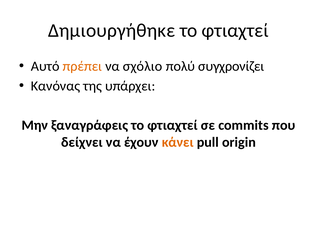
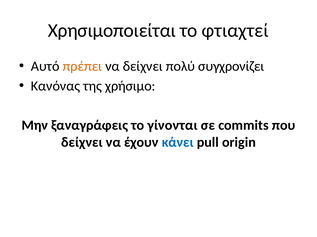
Δημιουργήθηκε: Δημιουργήθηκε -> Χρησιμοποιείται
να σχόλιο: σχόλιο -> δείχνει
υπάρχει: υπάρχει -> χρήσιμο
ξαναγράφεις το φτιαχτεί: φτιαχτεί -> γίνονται
κάνει colour: orange -> blue
